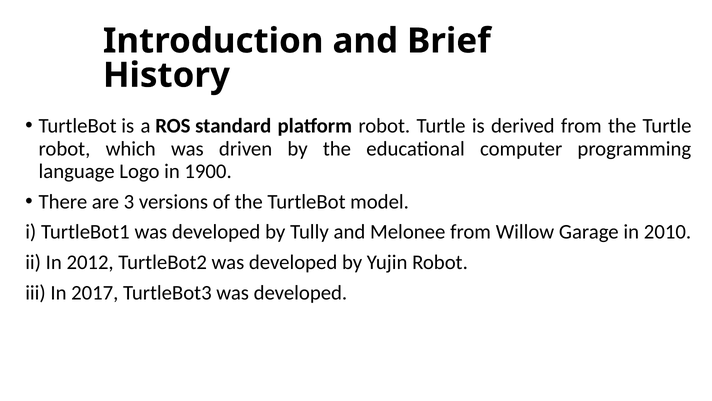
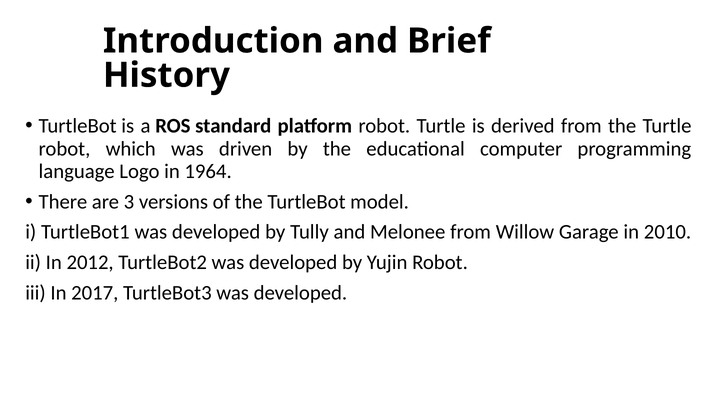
1900: 1900 -> 1964
